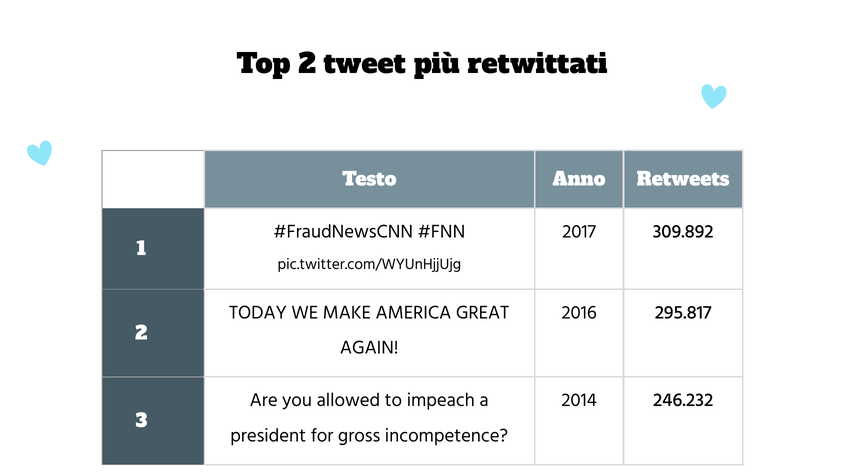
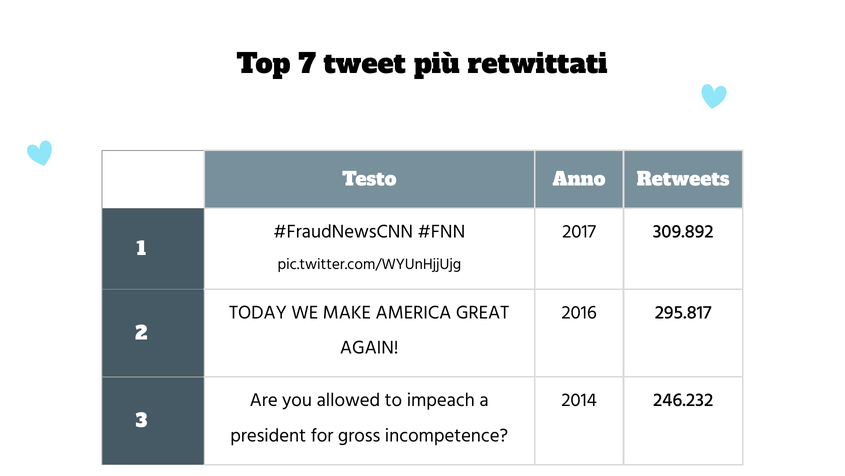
2: 2 -> 7
